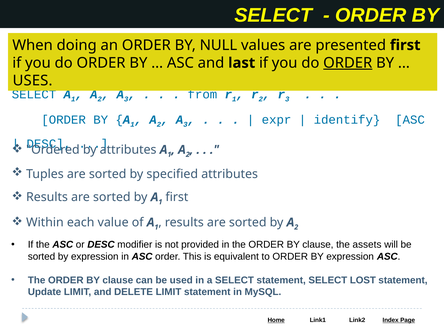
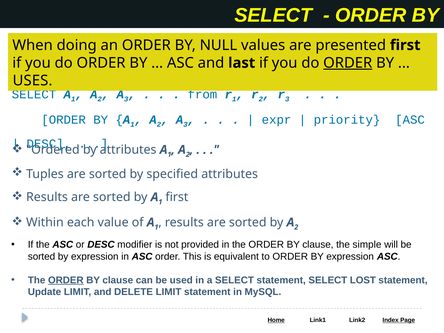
identify: identify -> priority
assets: assets -> simple
ORDER at (66, 280) underline: none -> present
